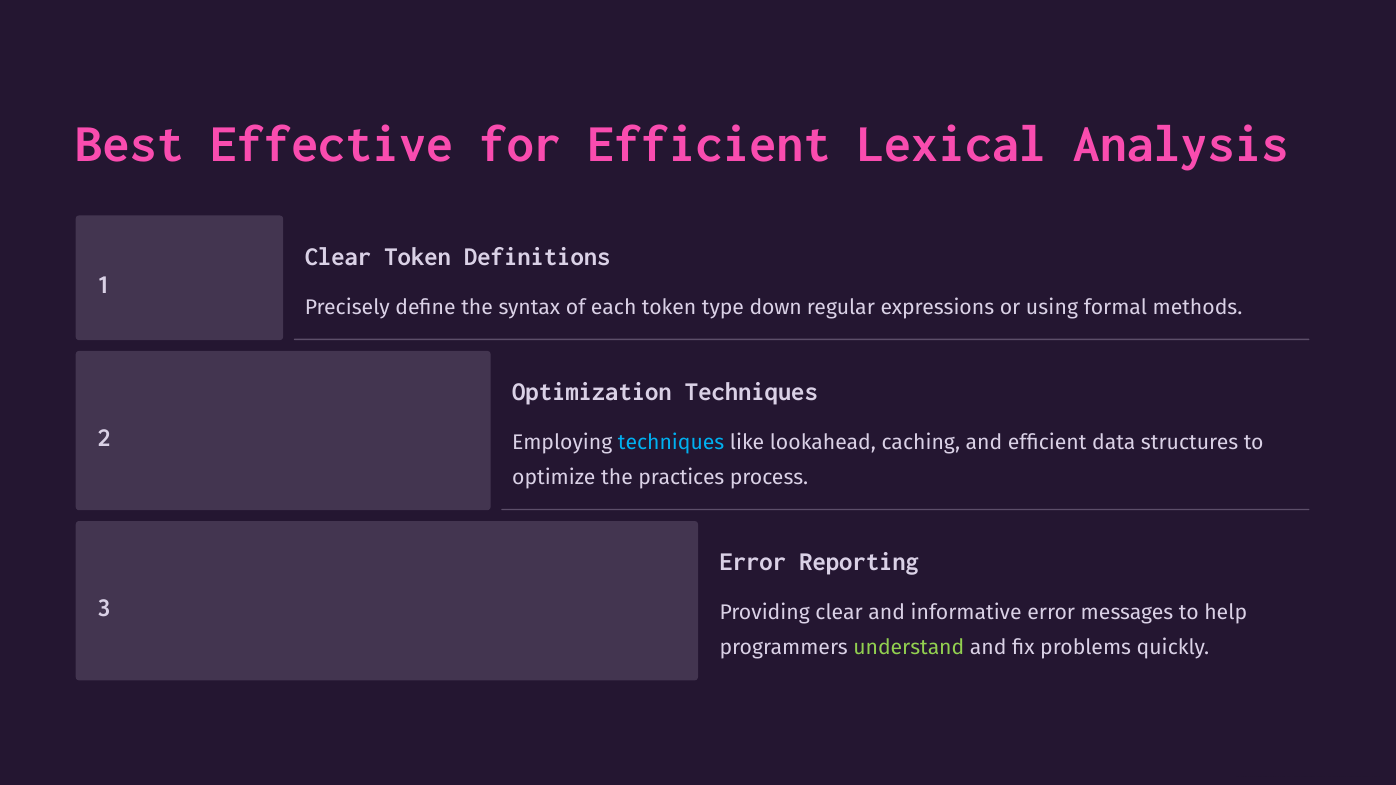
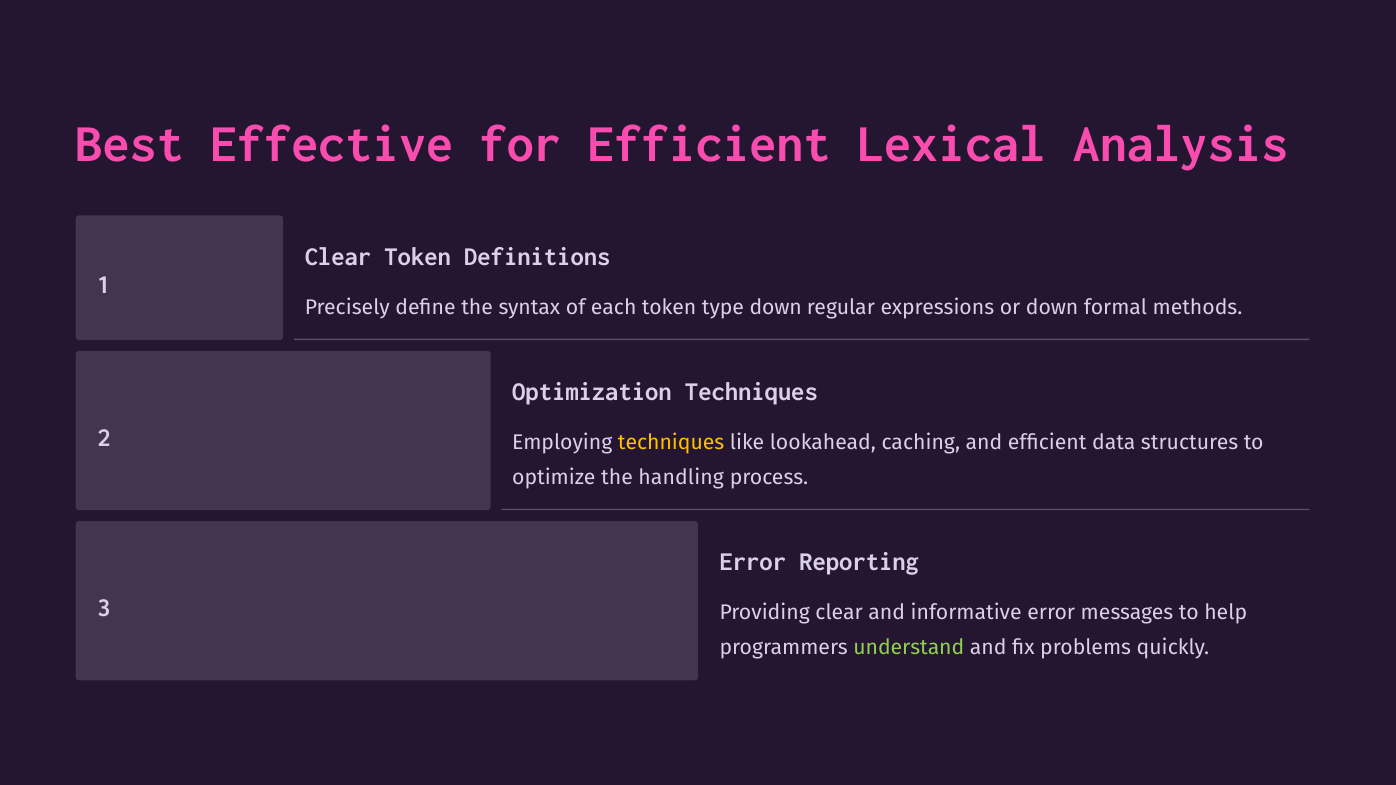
or using: using -> down
techniques at (671, 443) colour: light blue -> yellow
practices: practices -> handling
